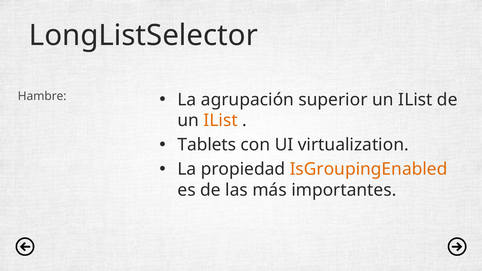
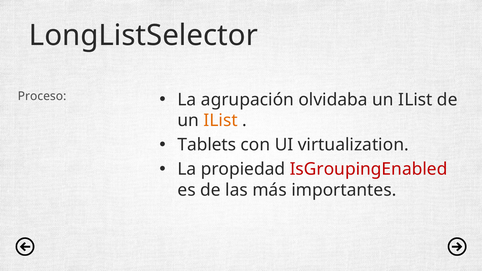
superior: superior -> olvidaba
Hambre: Hambre -> Proceso
IsGroupingEnabled colour: orange -> red
